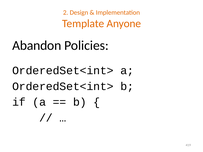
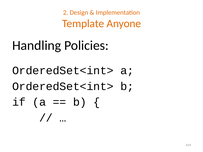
Abandon: Abandon -> Handling
